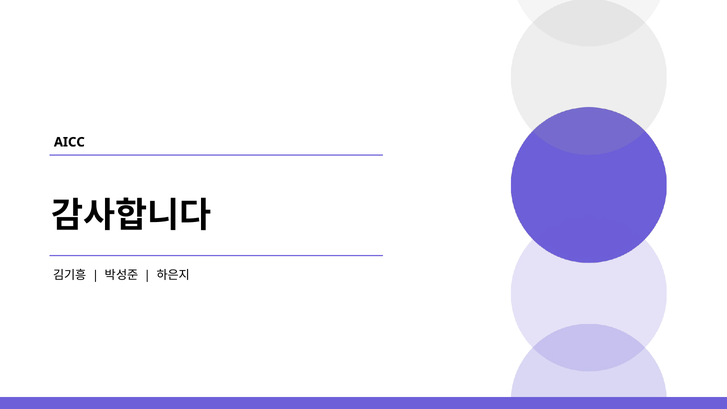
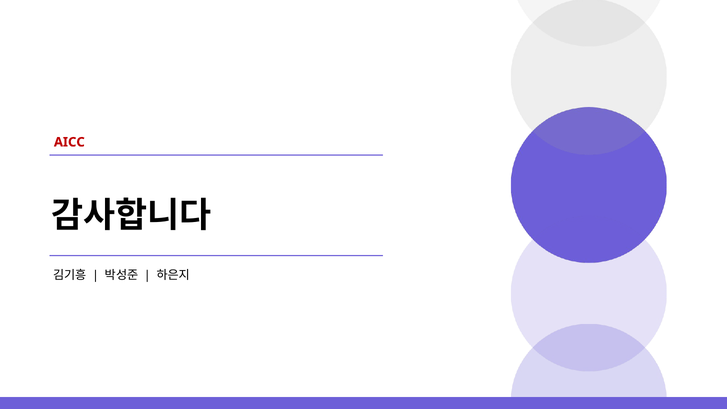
AICC colour: black -> red
